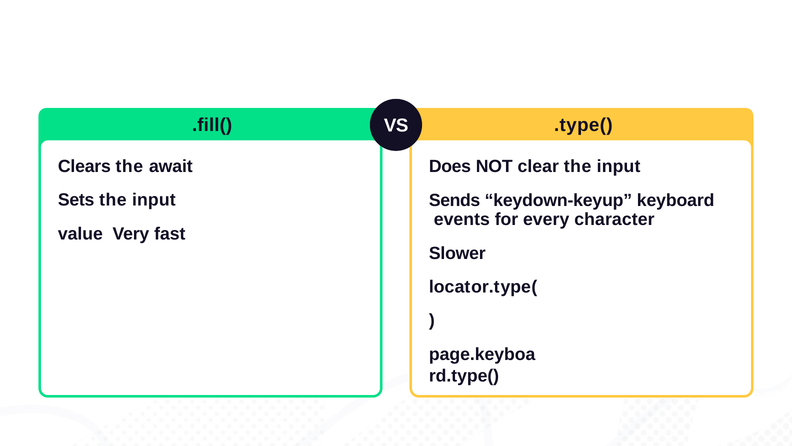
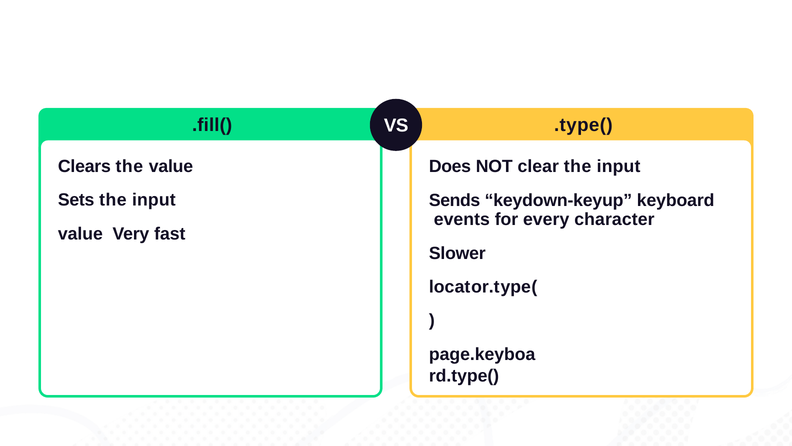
the await: await -> value
